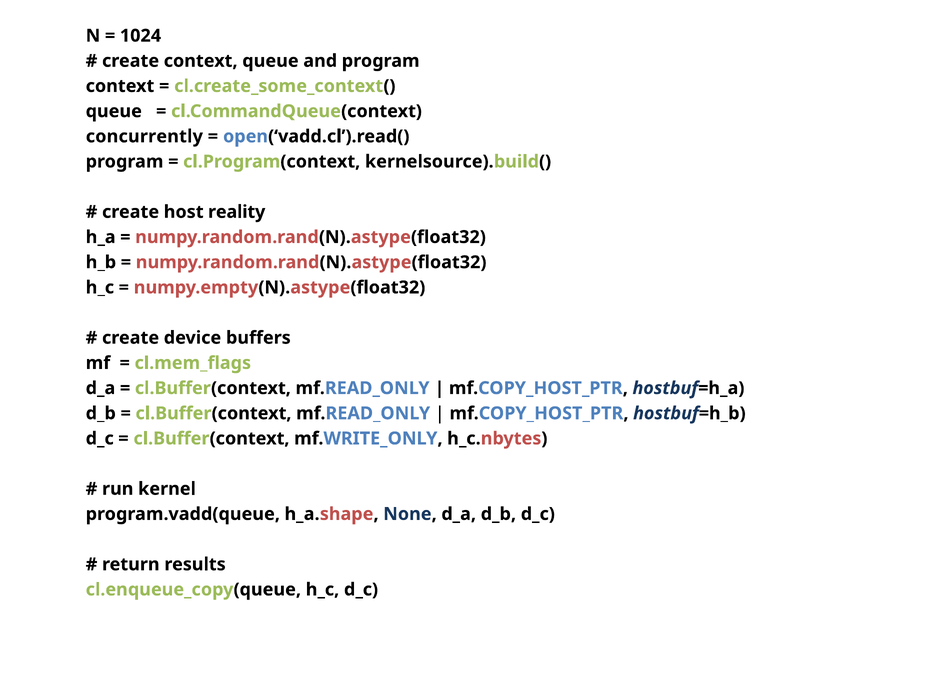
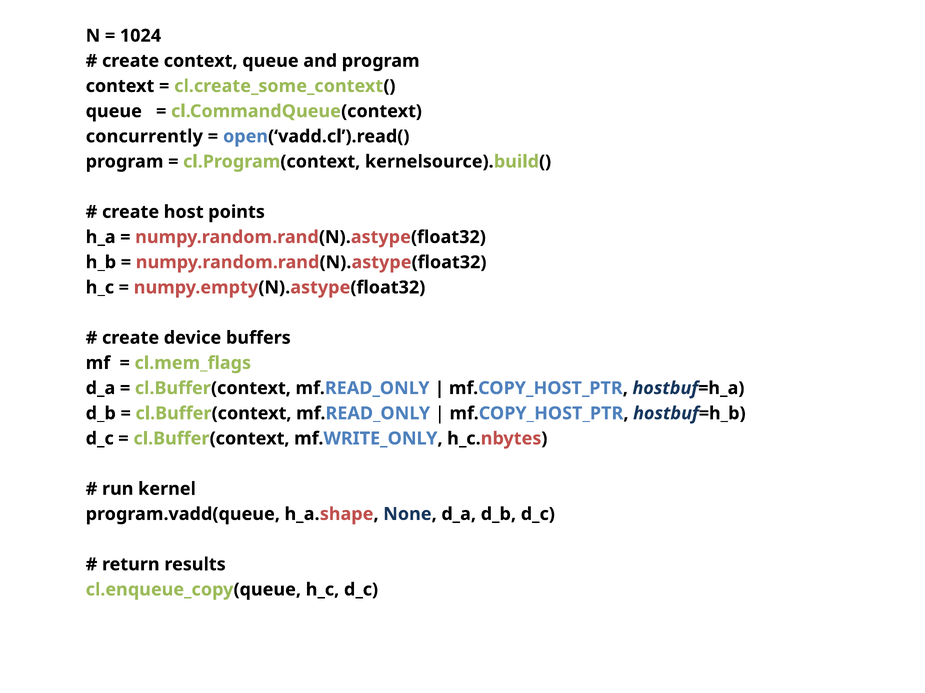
reality: reality -> points
